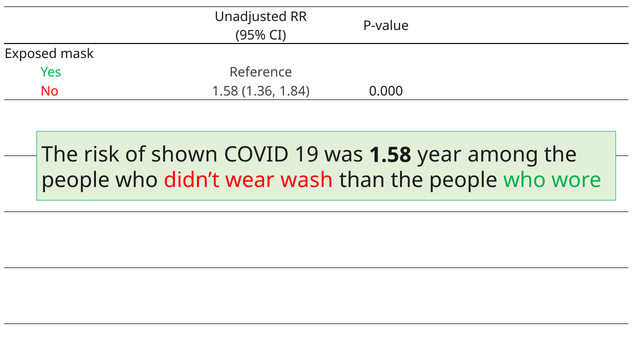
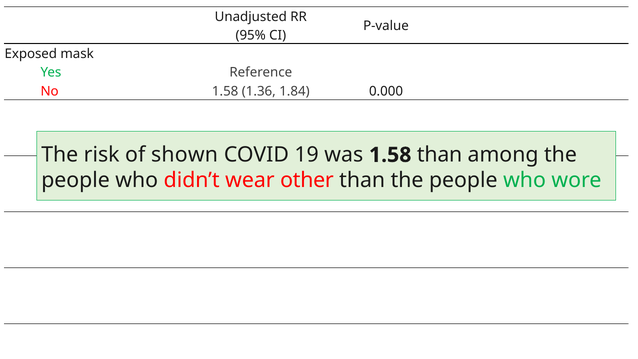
year at (439, 155): year -> than
wash: wash -> other
